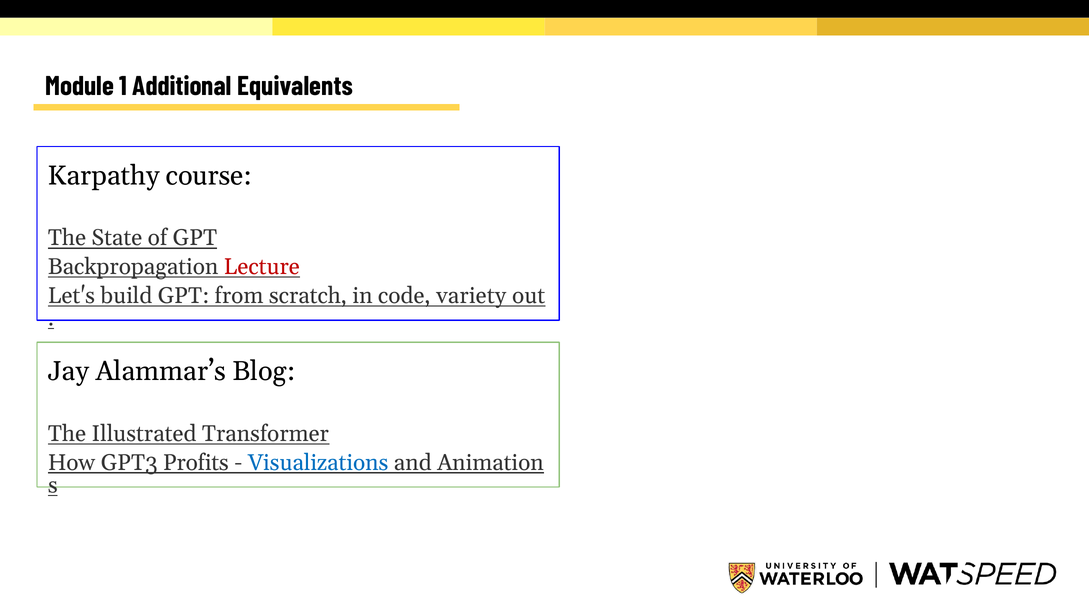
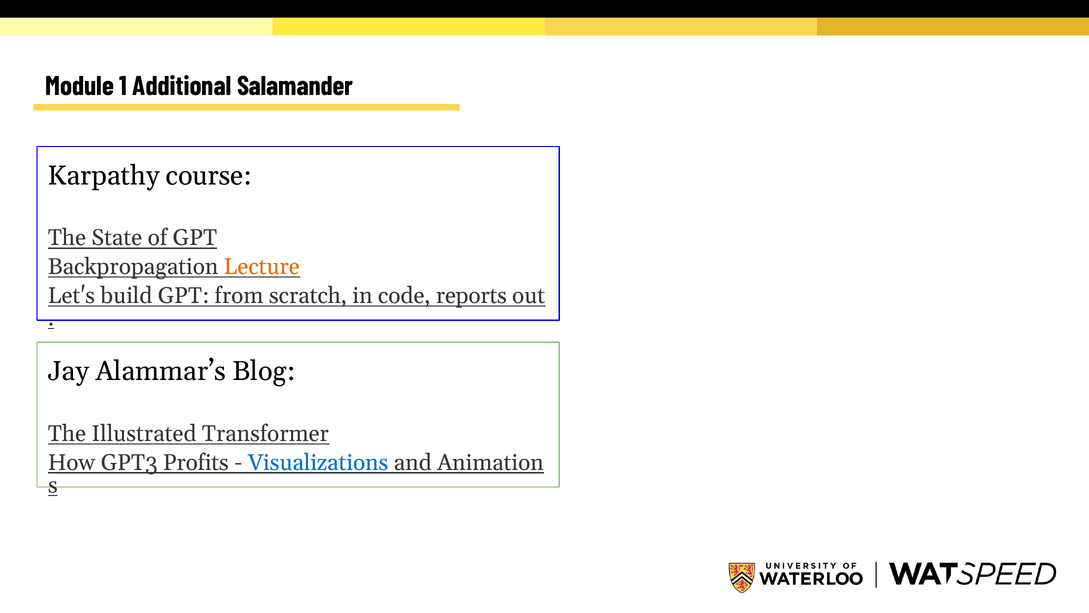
Equivalents: Equivalents -> Salamander
Lecture colour: red -> orange
variety: variety -> reports
